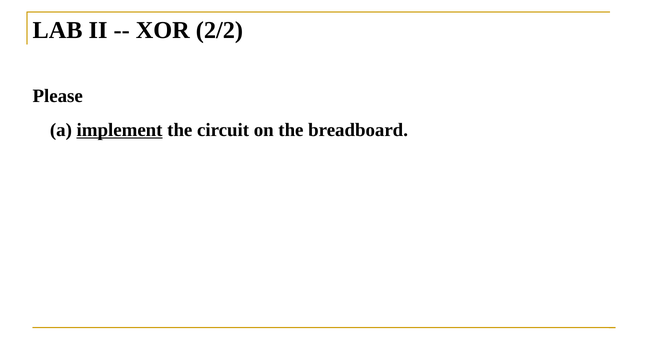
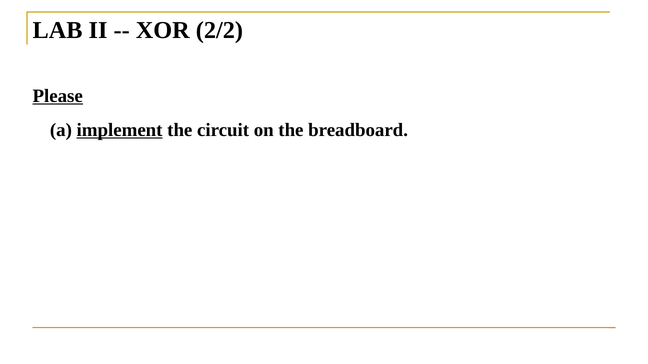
Please underline: none -> present
